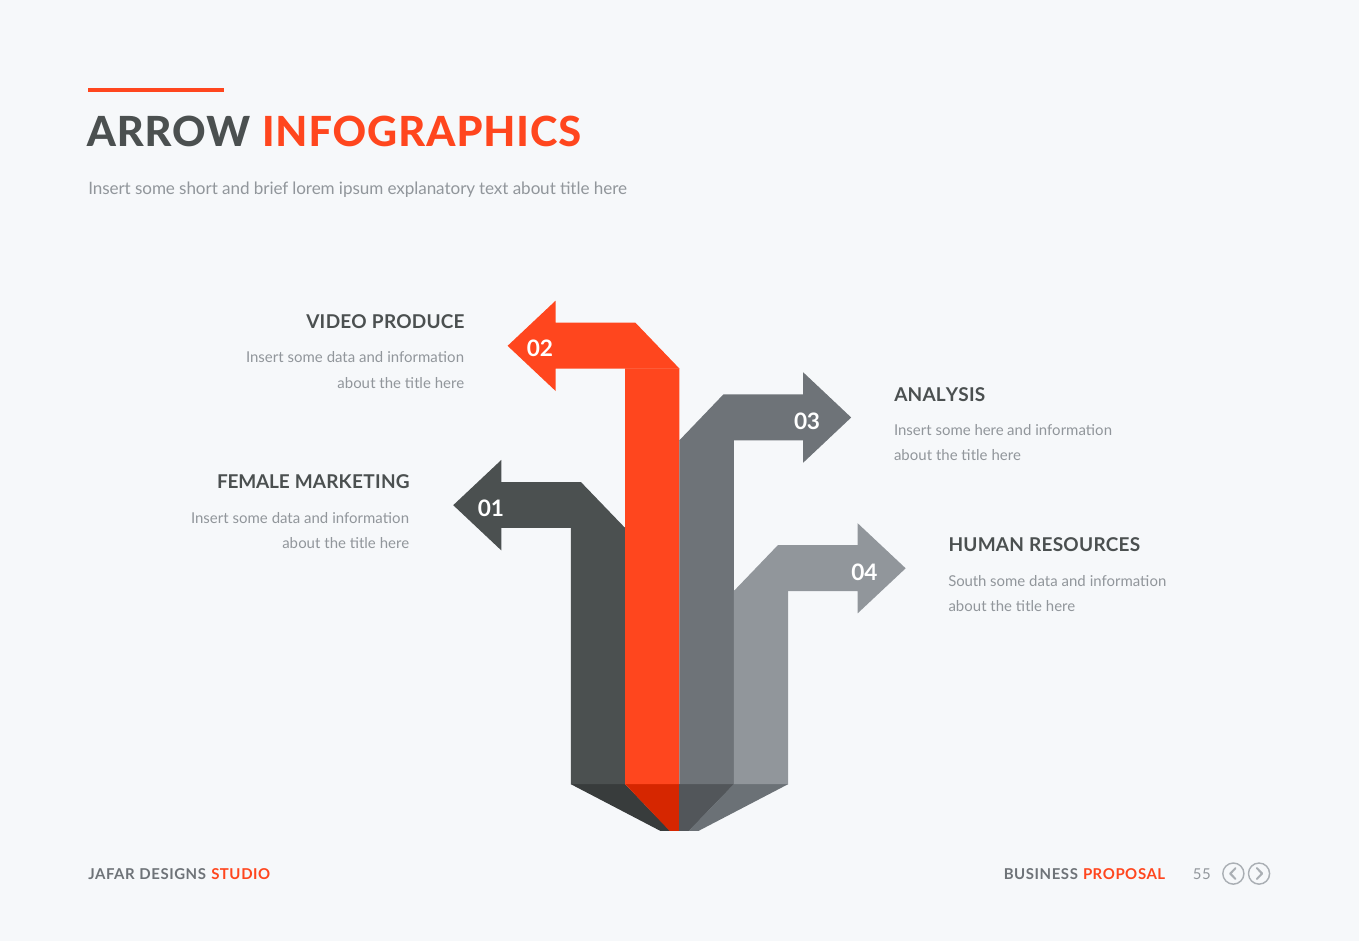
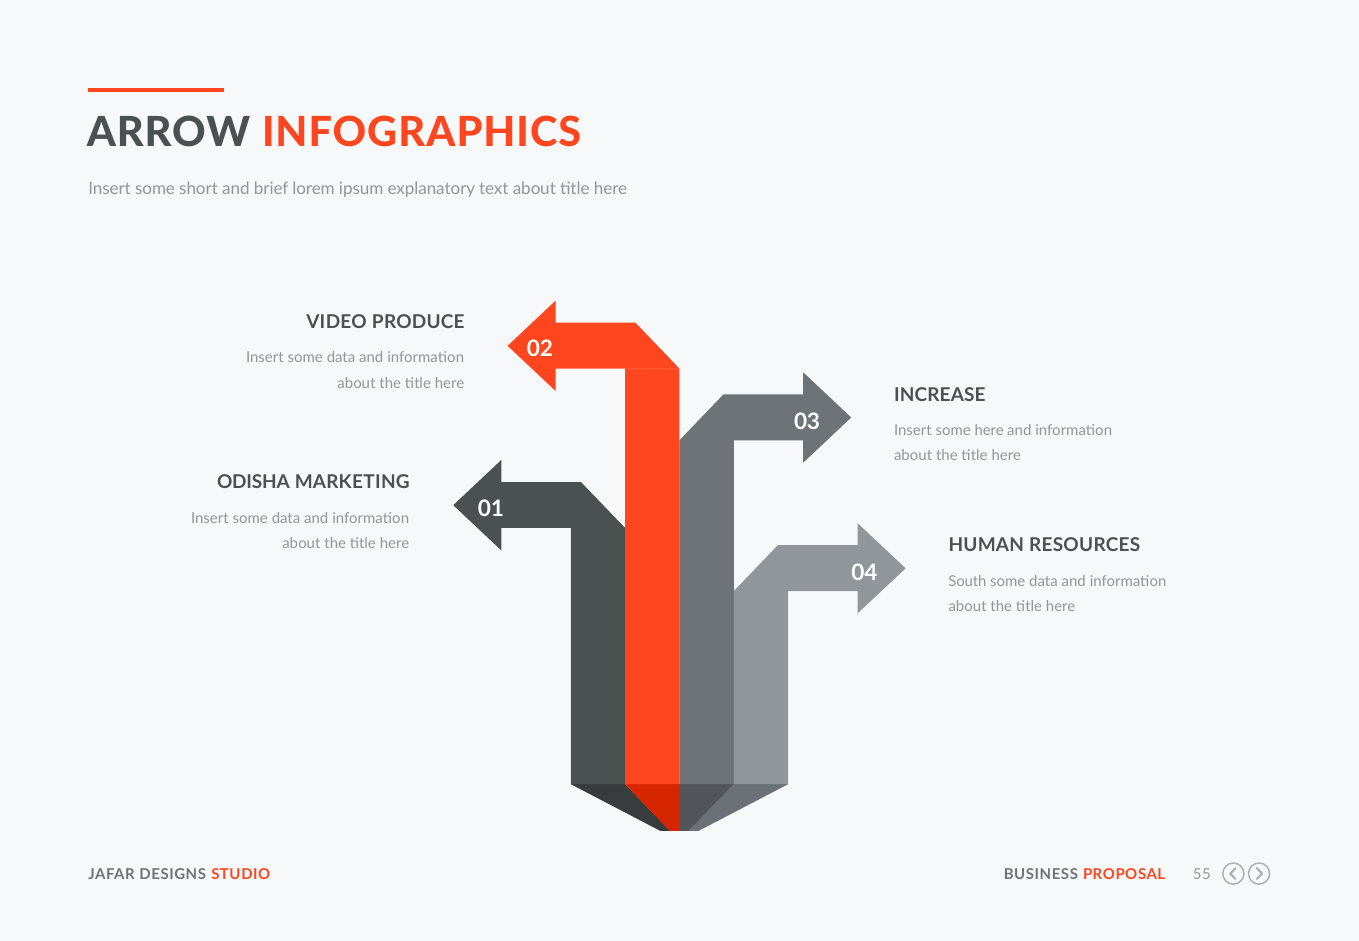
ANALYSIS: ANALYSIS -> INCREASE
FEMALE: FEMALE -> ODISHA
